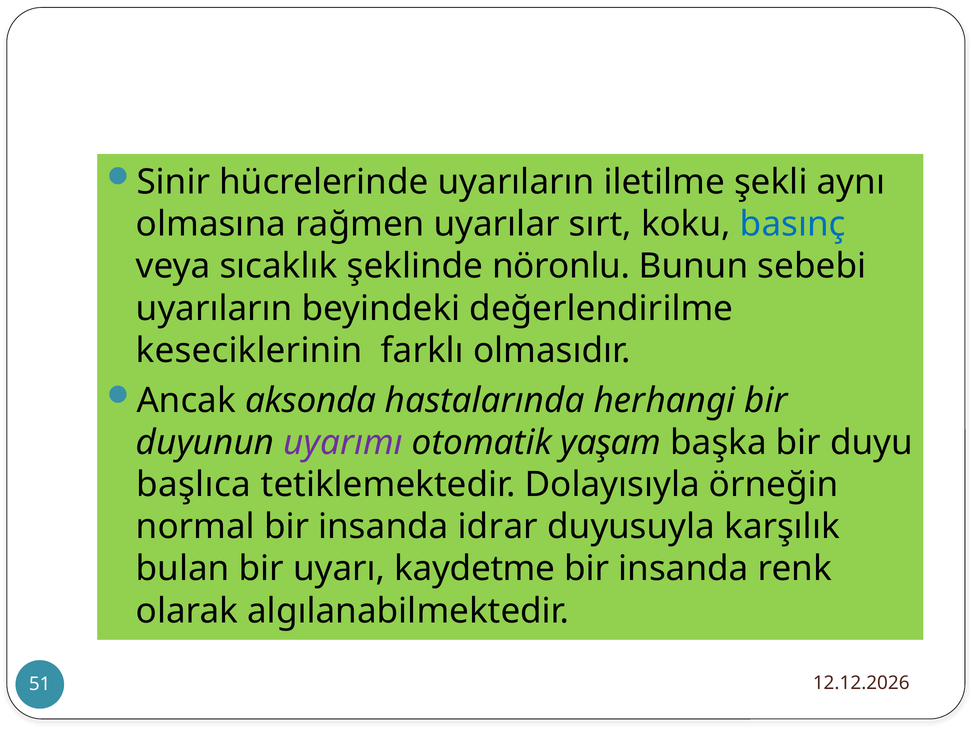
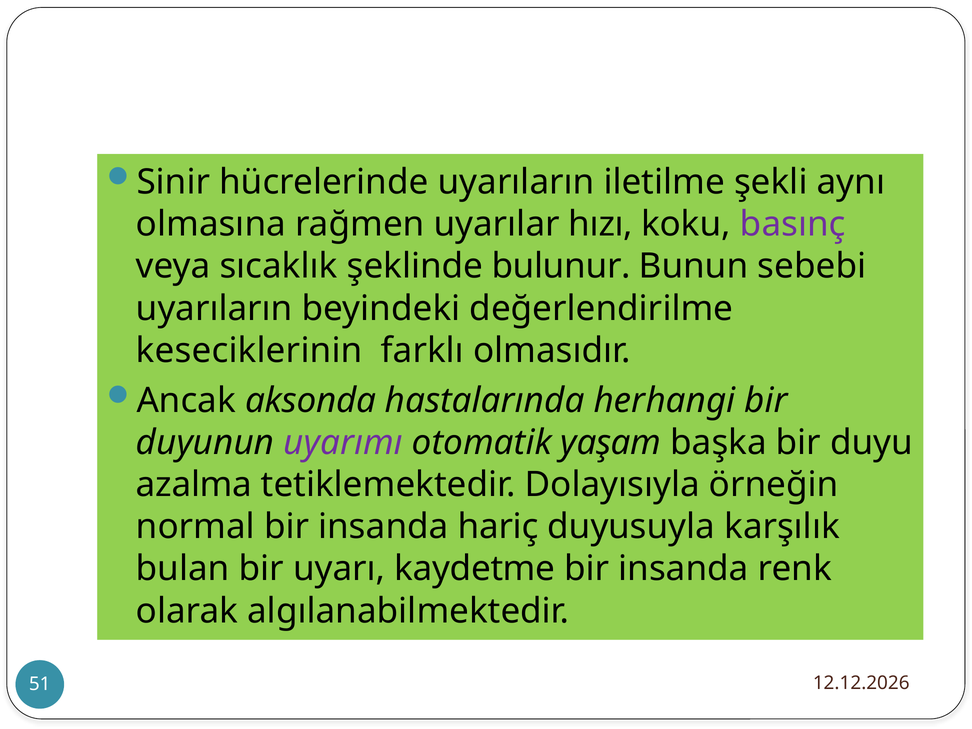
sırt: sırt -> hızı
basınç colour: blue -> purple
nöronlu: nöronlu -> bulunur
başlıca: başlıca -> azalma
idrar: idrar -> hariç
